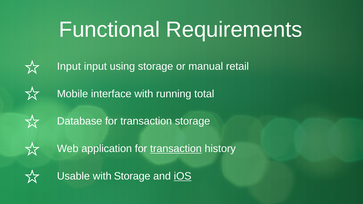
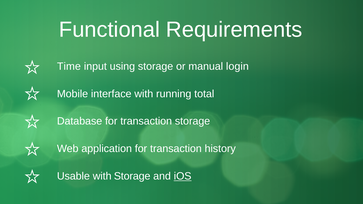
Input at (69, 66): Input -> Time
retail: retail -> login
transaction at (176, 149) underline: present -> none
